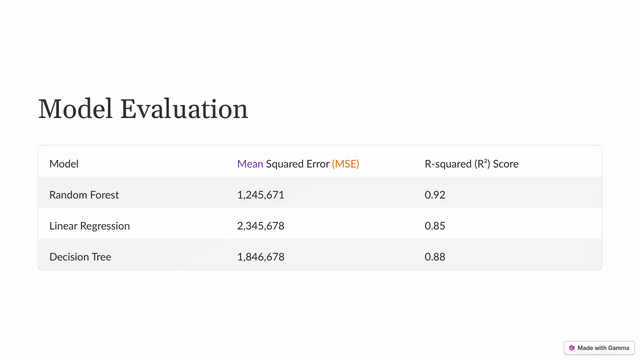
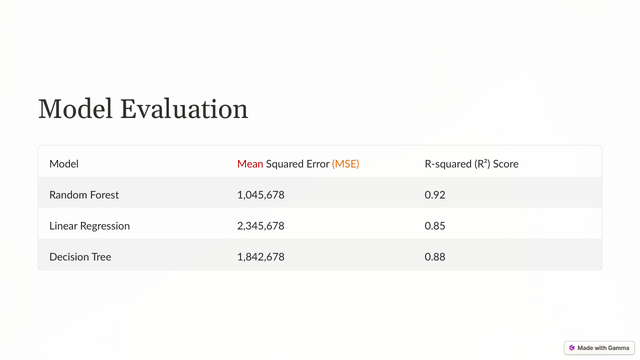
Mean colour: purple -> red
1,245,671: 1,245,671 -> 1,045,678
1,846,678: 1,846,678 -> 1,842,678
